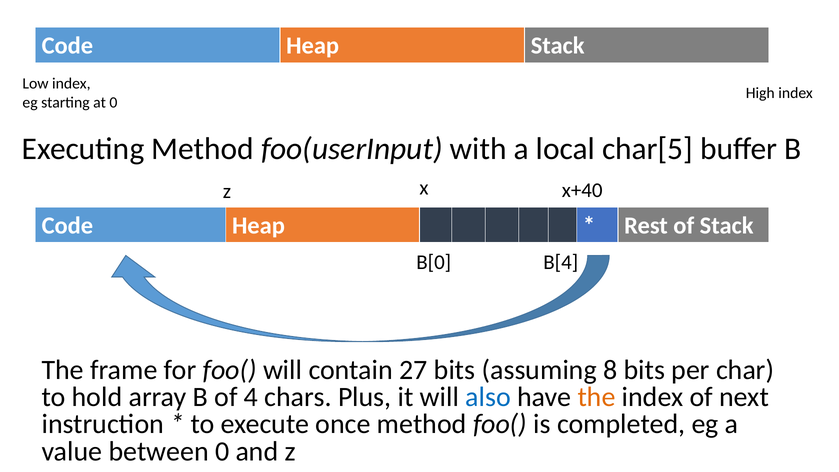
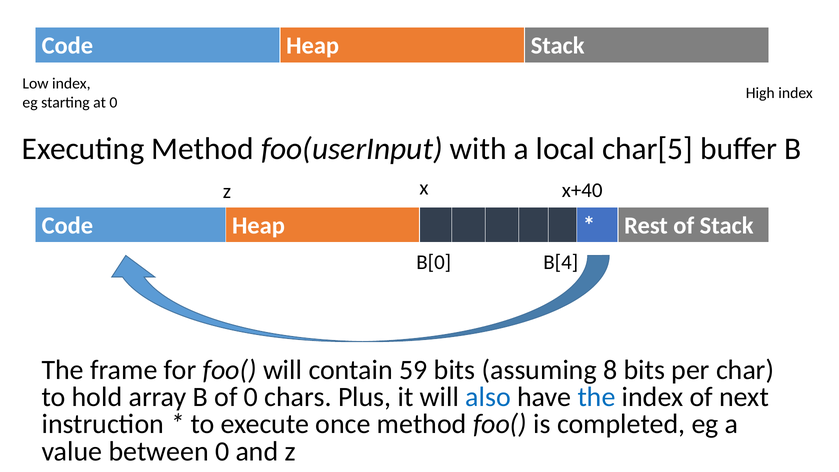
27: 27 -> 59
of 4: 4 -> 0
the at (597, 397) colour: orange -> blue
